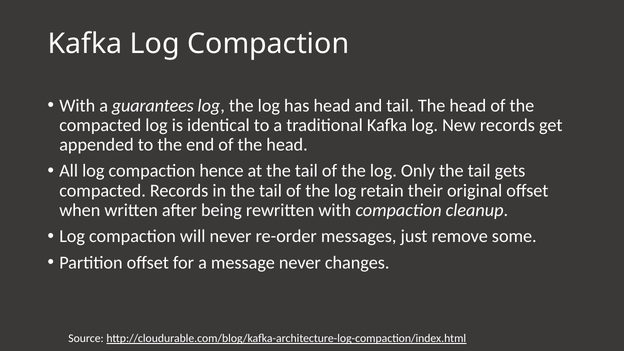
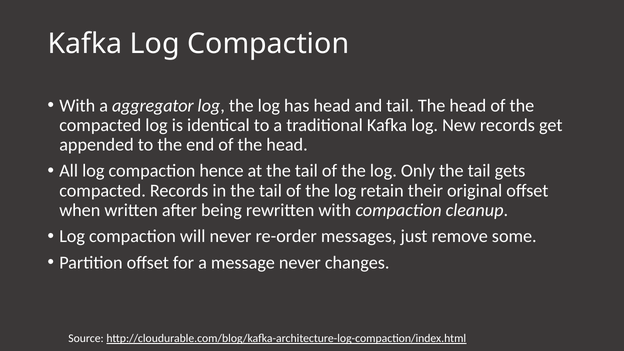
guarantees: guarantees -> aggregator
